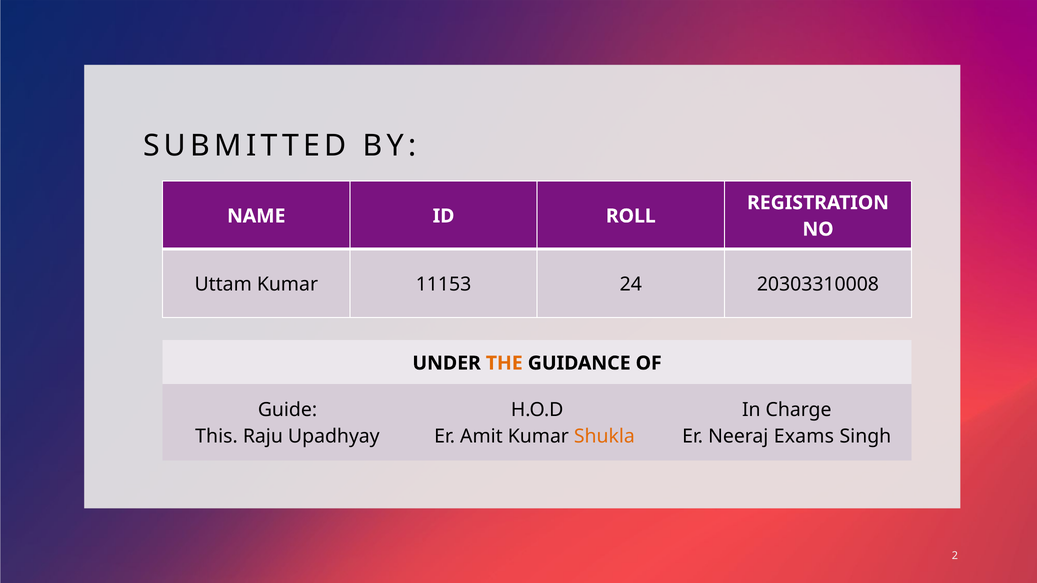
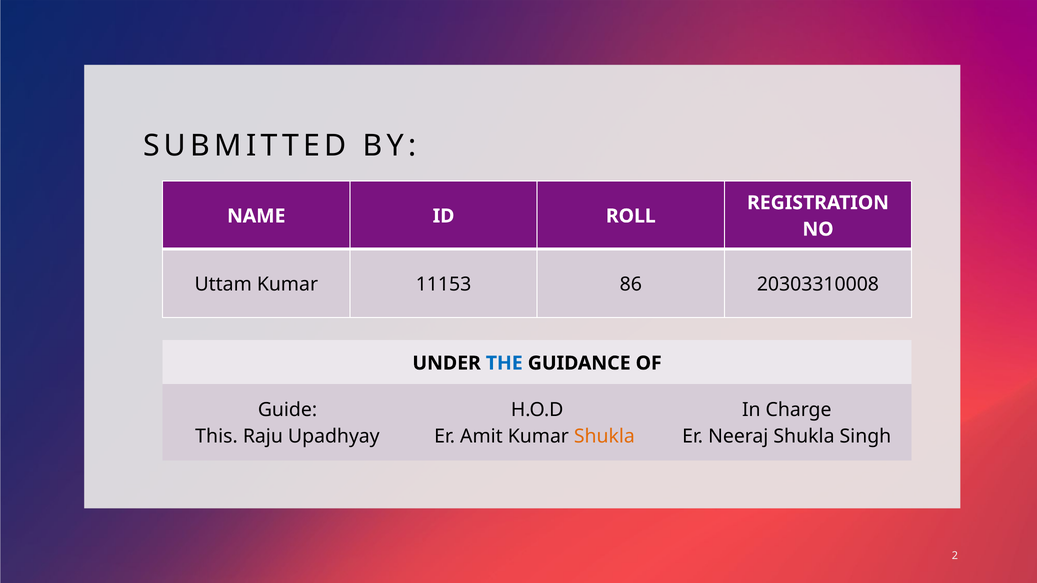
24: 24 -> 86
THE colour: orange -> blue
Neeraj Exams: Exams -> Shukla
